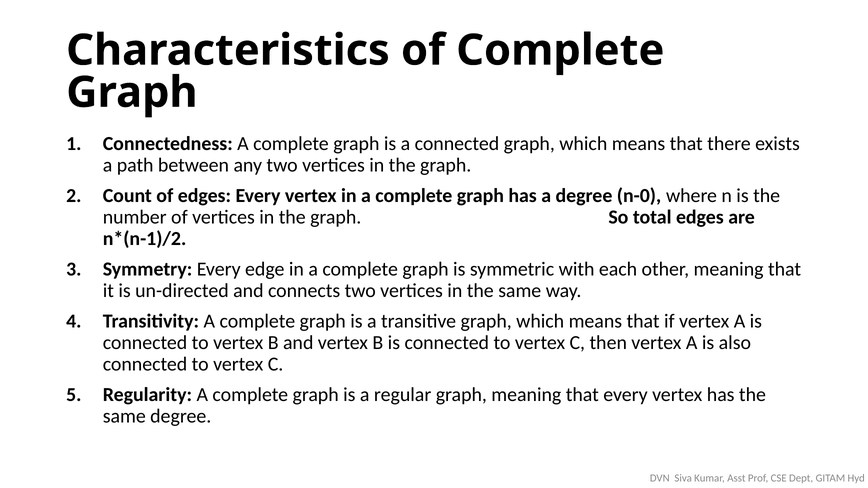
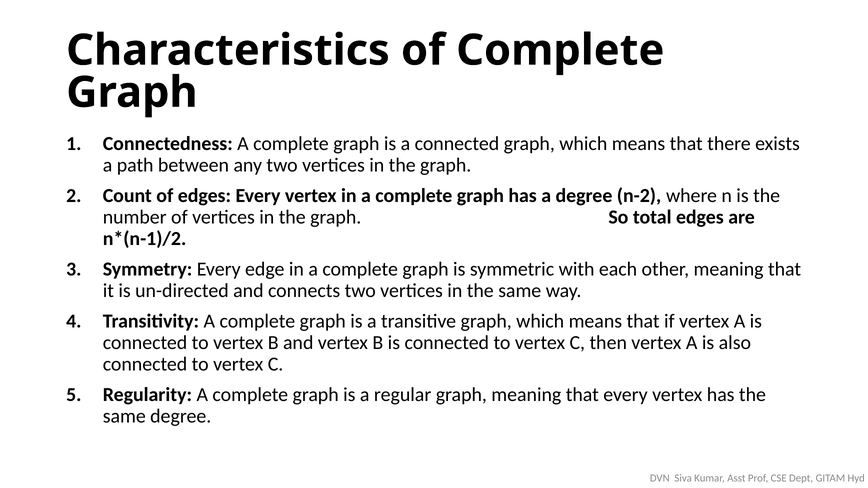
n-0: n-0 -> n-2
